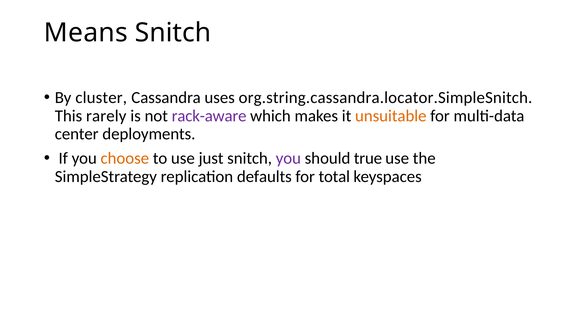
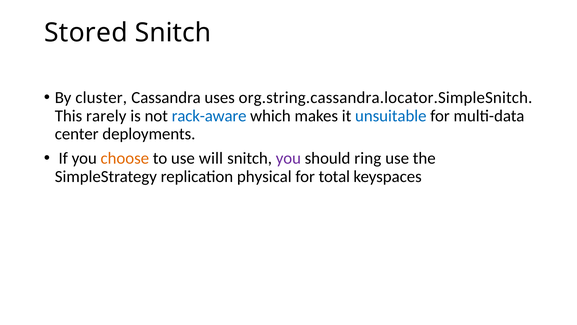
Means: Means -> Stored
rack-aware colour: purple -> blue
unsuitable colour: orange -> blue
just: just -> will
true: true -> ring
defaults: defaults -> physical
